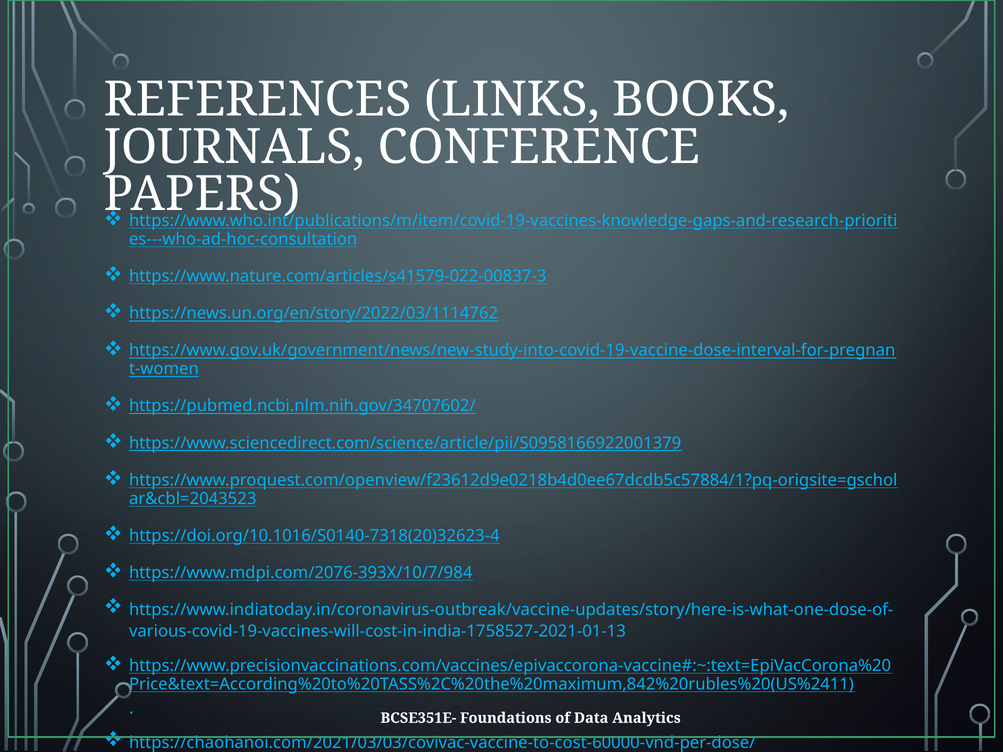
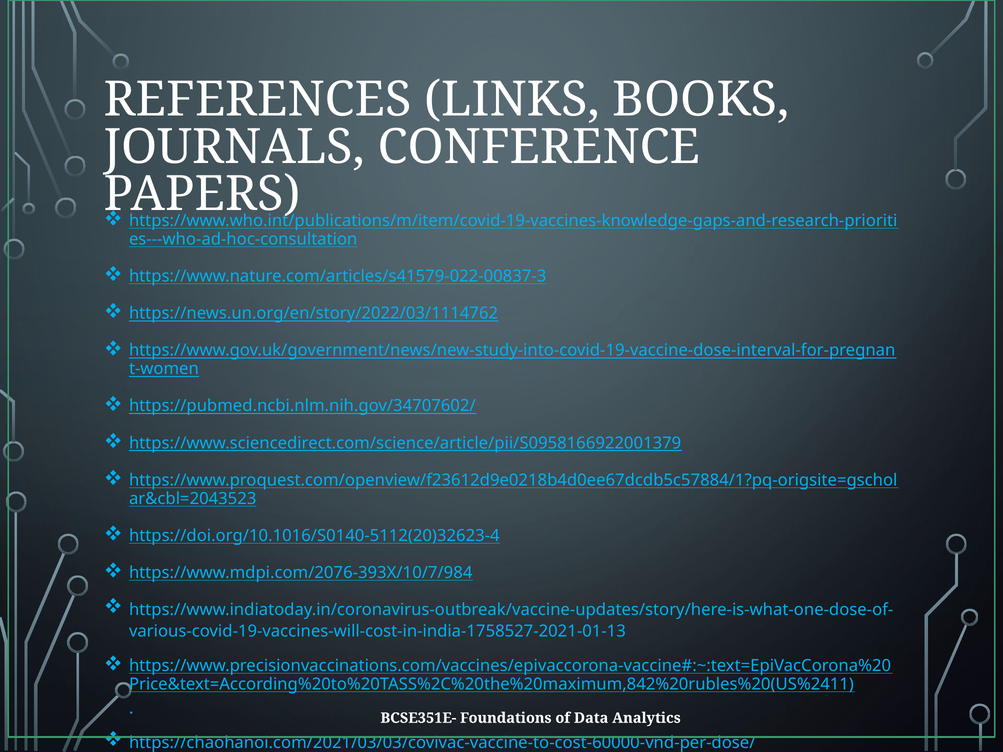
https://doi.org/10.1016/S0140-7318(20)32623-4: https://doi.org/10.1016/S0140-7318(20)32623-4 -> https://doi.org/10.1016/S0140-5112(20)32623-4
